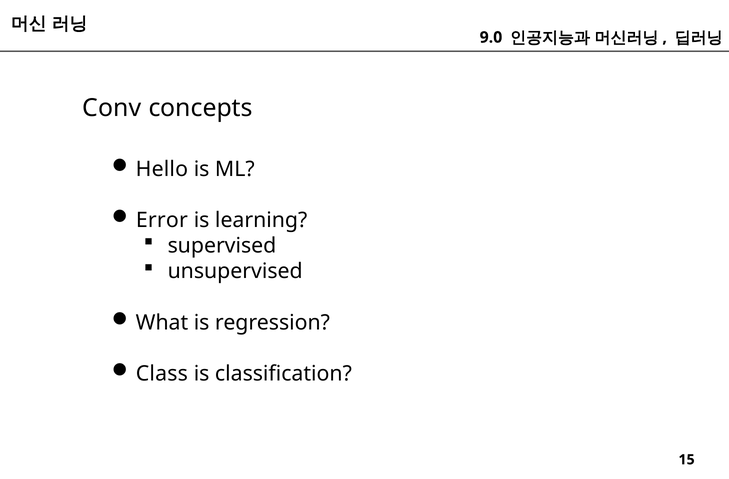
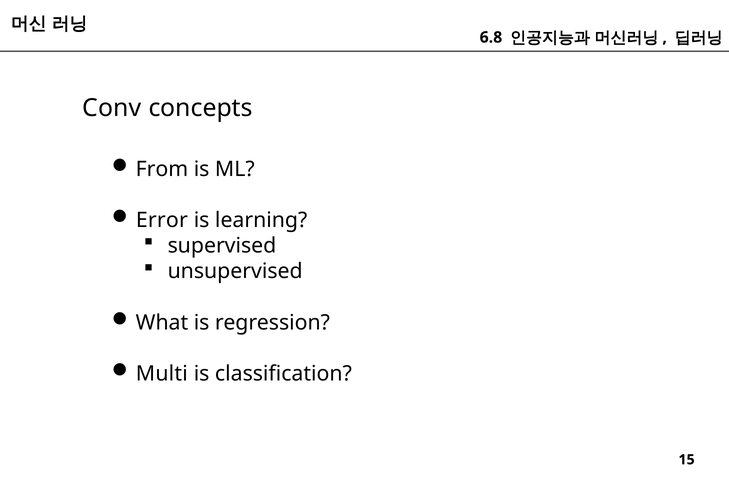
9.0: 9.0 -> 6.8
Hello: Hello -> From
Class: Class -> Multi
